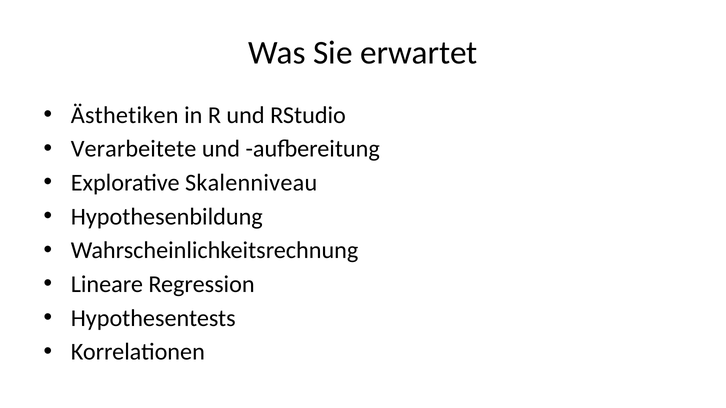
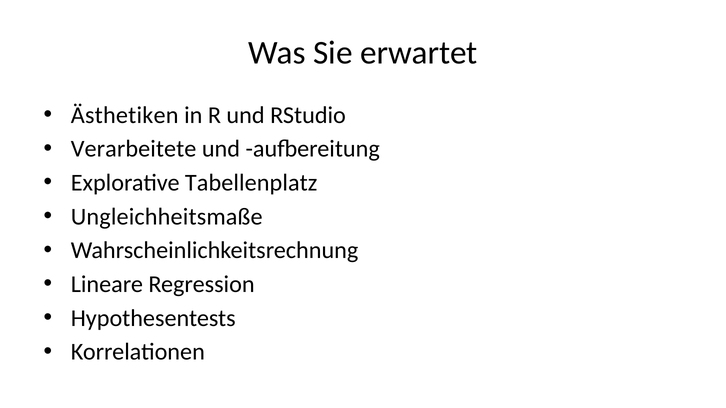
Skalenniveau: Skalenniveau -> Tabellenplatz
Hypothesenbildung: Hypothesenbildung -> Ungleichheitsmaße
